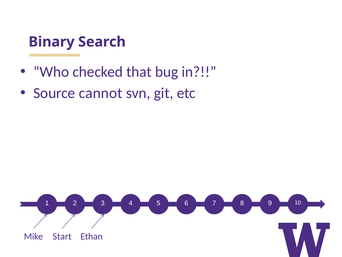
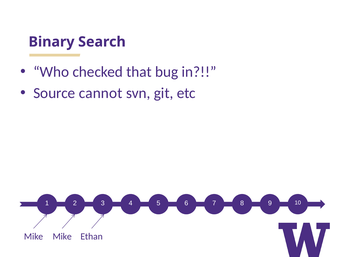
Mike Start: Start -> Mike
